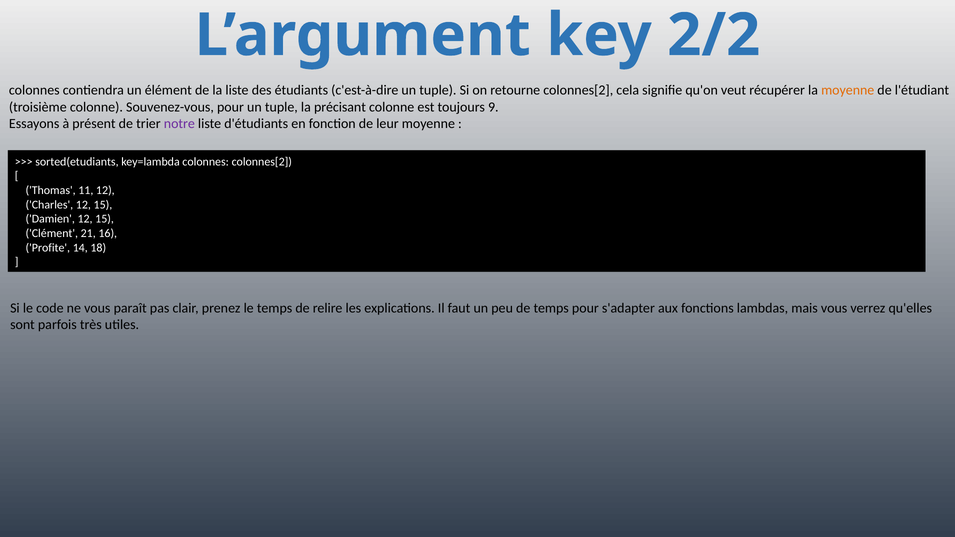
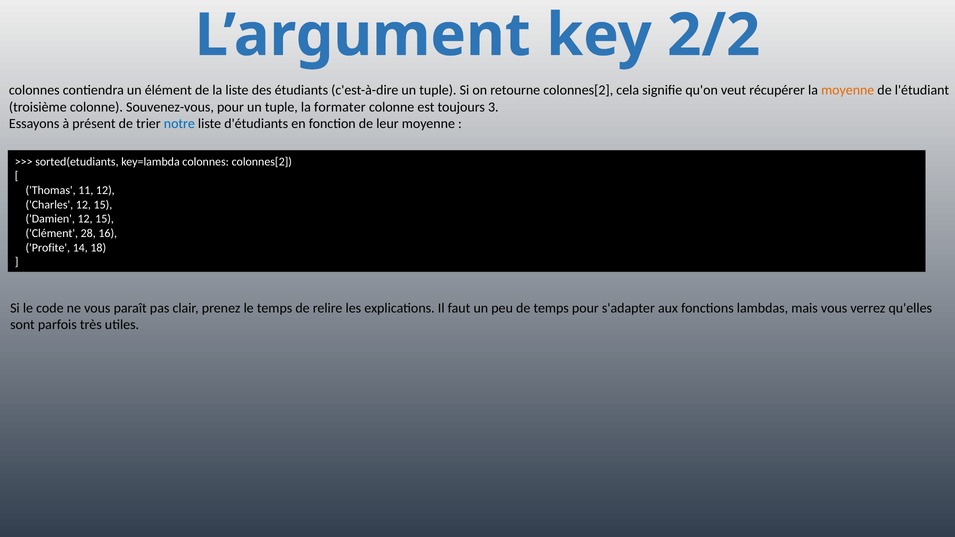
précisant: précisant -> formater
9: 9 -> 3
notre colour: purple -> blue
21: 21 -> 28
